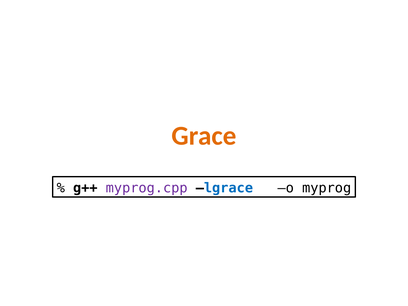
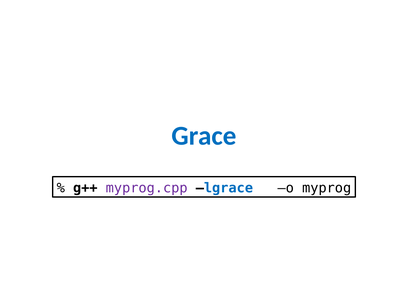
Grace colour: orange -> blue
